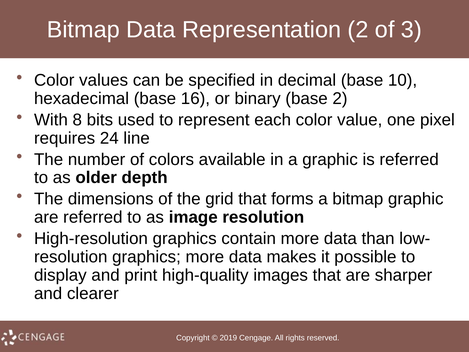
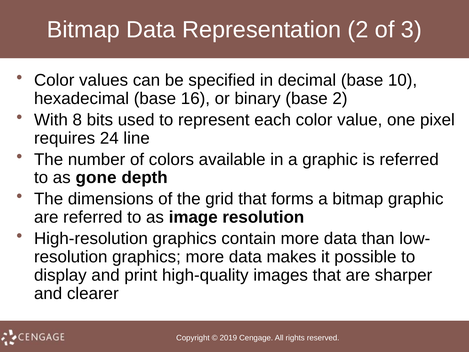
older: older -> gone
